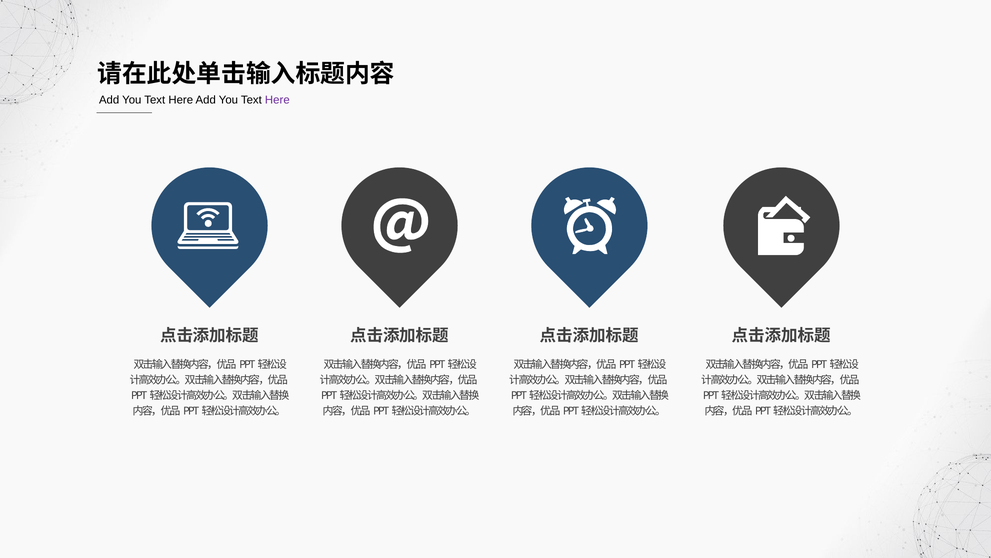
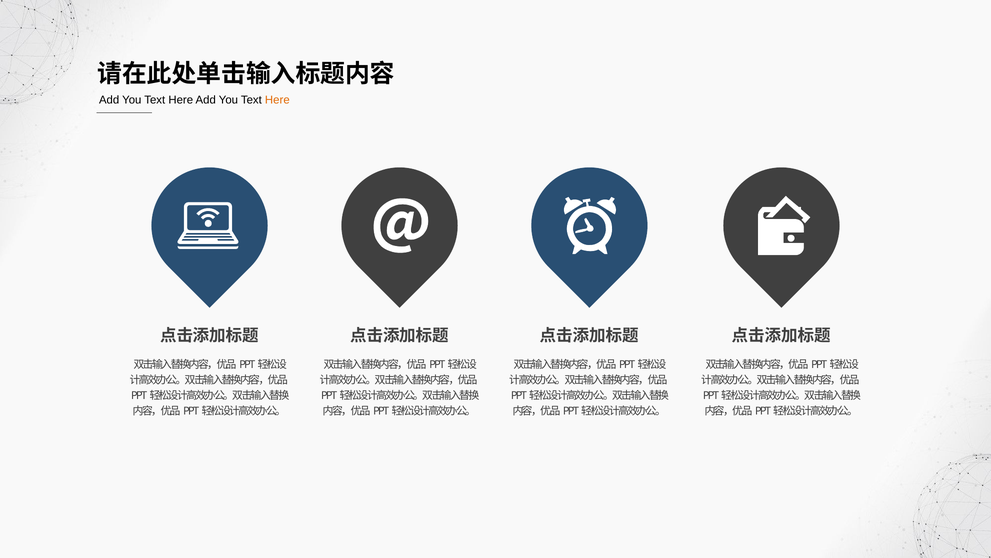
Here at (277, 100) colour: purple -> orange
